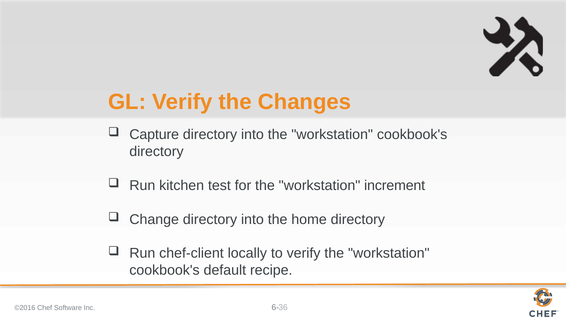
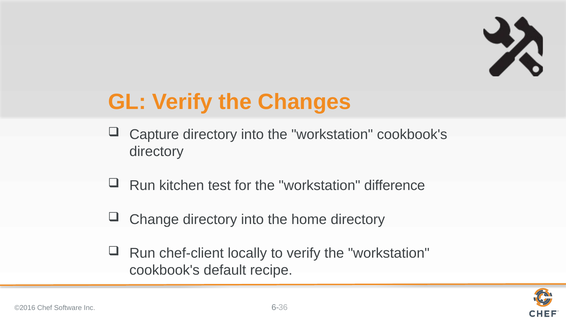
increment: increment -> difference
